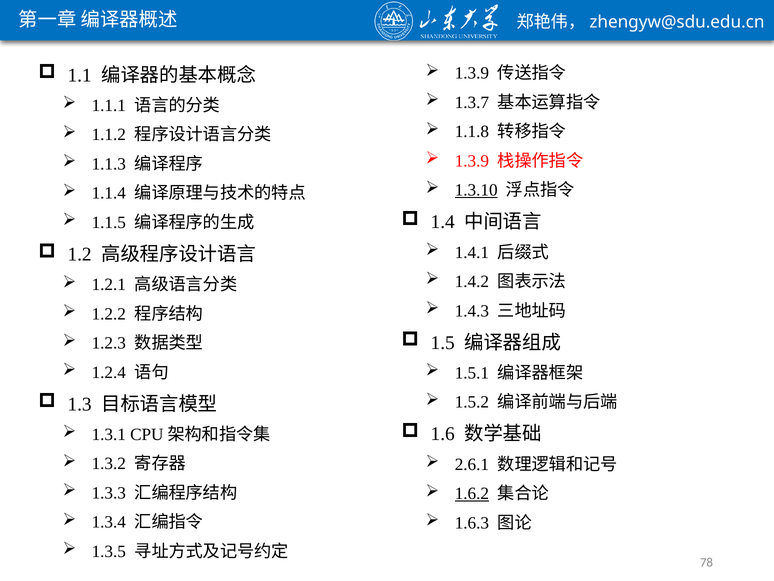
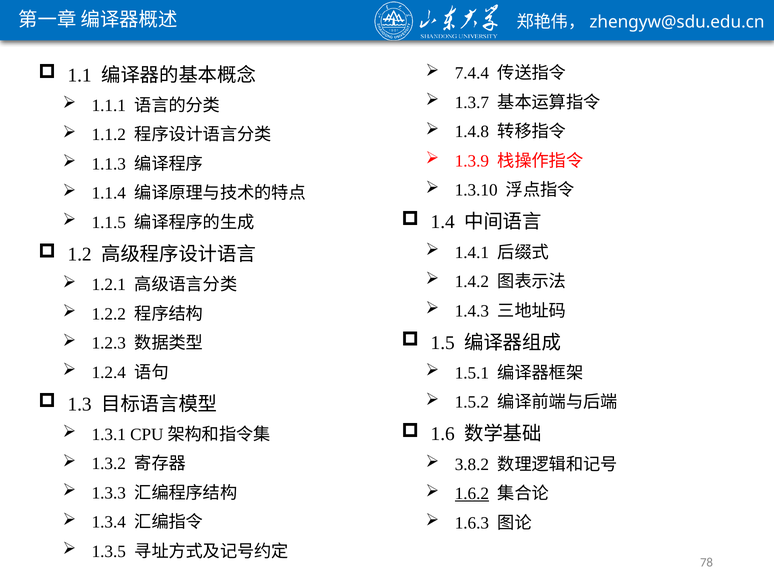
1.3.9 at (472, 73): 1.3.9 -> 7.4.4
1.1.8: 1.1.8 -> 1.4.8
1.3.10 underline: present -> none
2.6.1: 2.6.1 -> 3.8.2
